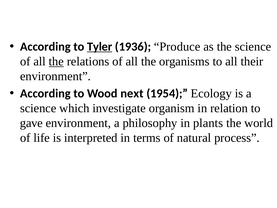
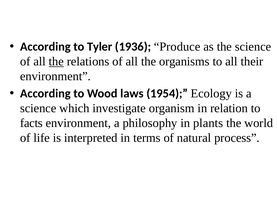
Tyler underline: present -> none
next: next -> laws
gave: gave -> facts
